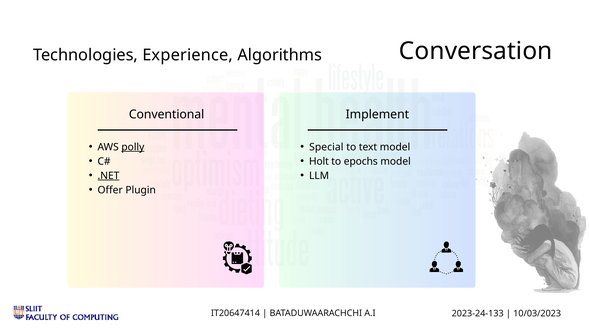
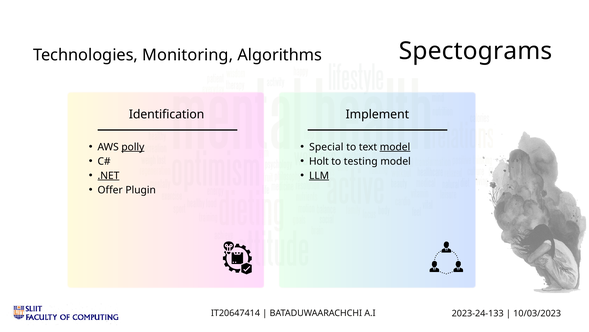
Conversation: Conversation -> Spectograms
Experience: Experience -> Monitoring
Conventional: Conventional -> Identification
model at (395, 147) underline: none -> present
epochs: epochs -> testing
LLM underline: none -> present
